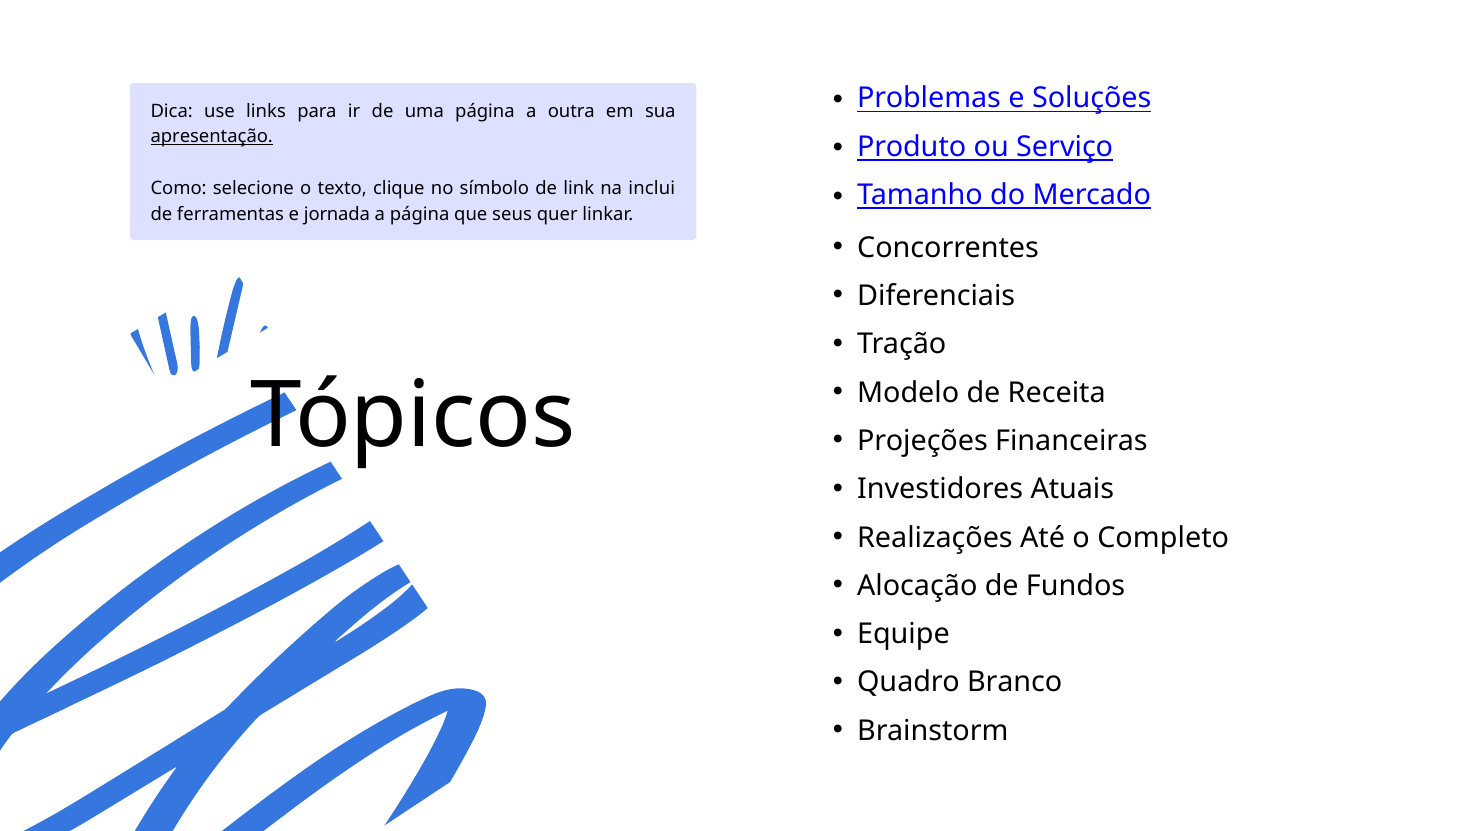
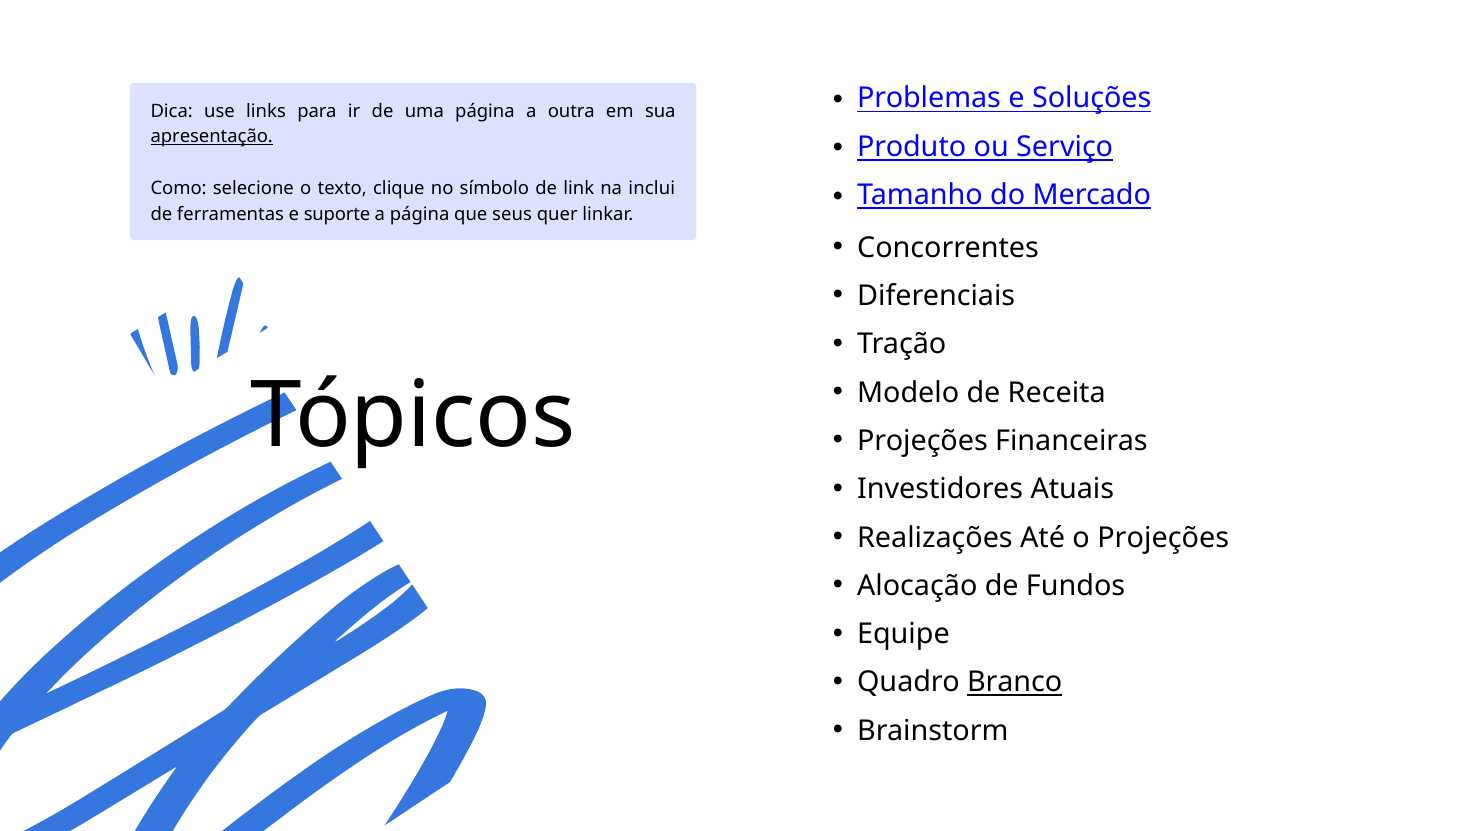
jornada: jornada -> suporte
o Completo: Completo -> Projeções
Branco underline: none -> present
